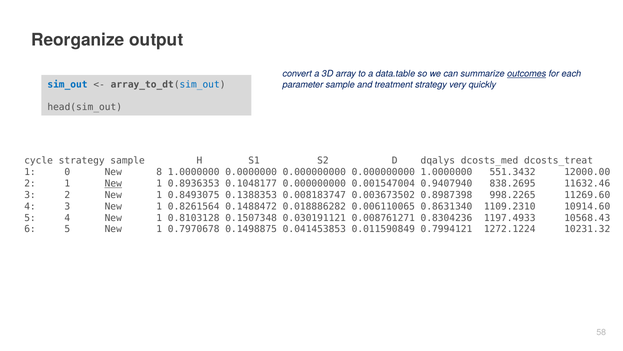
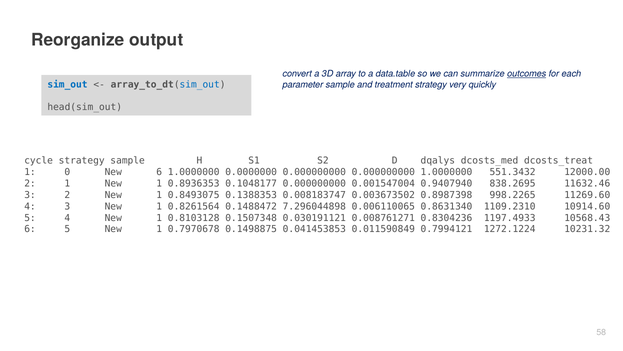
New 8: 8 -> 6
New at (113, 183) underline: present -> none
0.018886282: 0.018886282 -> 7.296044898
